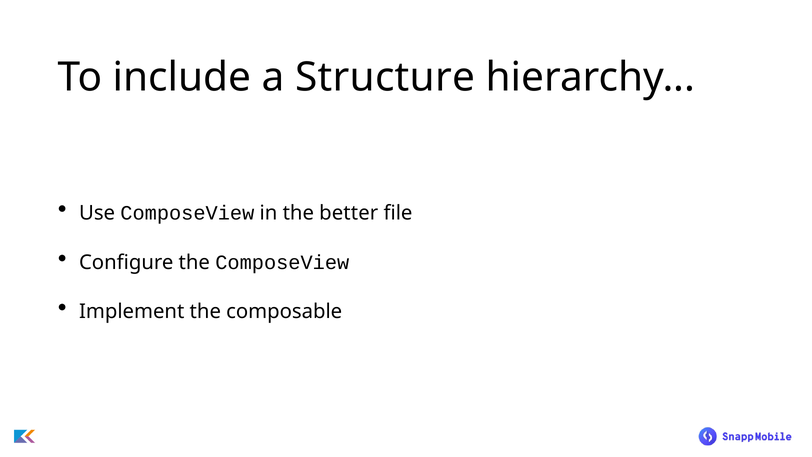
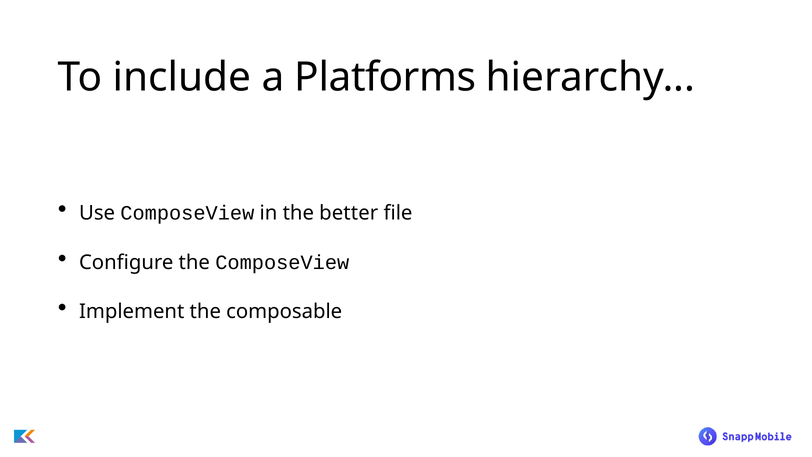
Structure: Structure -> Platforms
